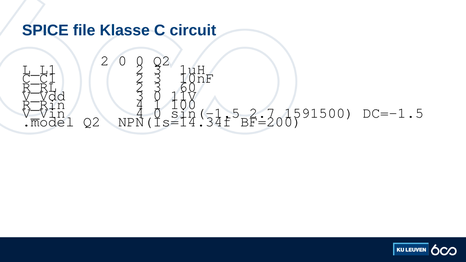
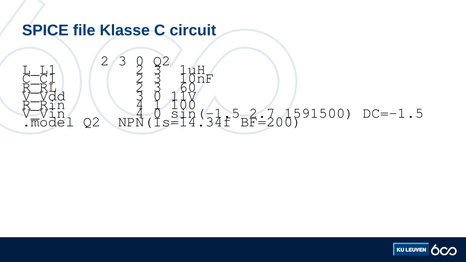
0 at (122, 61): 0 -> 3
